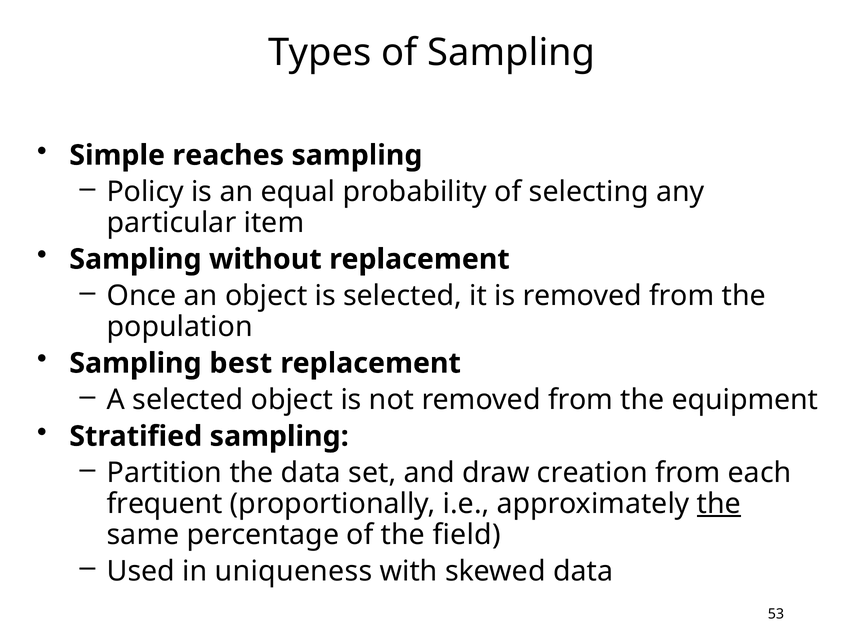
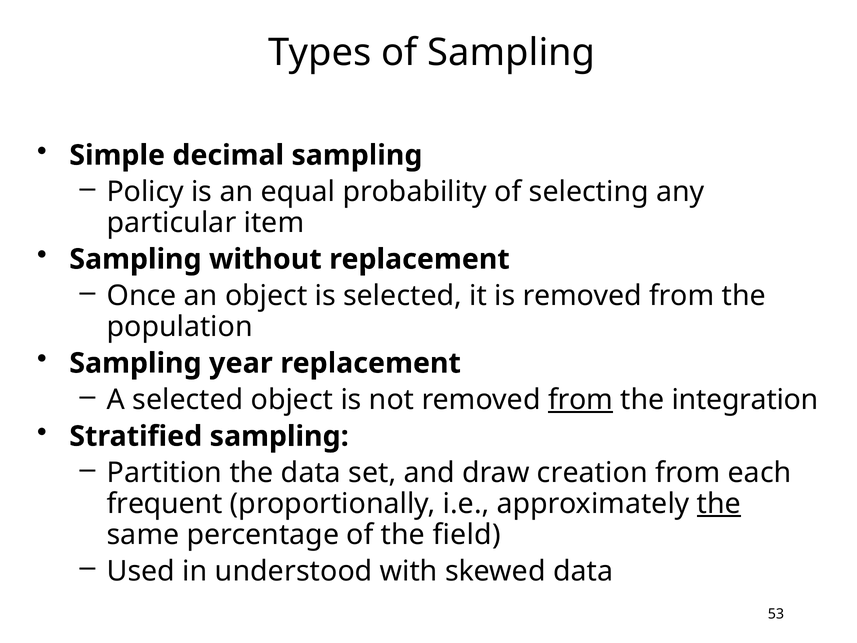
reaches: reaches -> decimal
best: best -> year
from at (581, 400) underline: none -> present
equipment: equipment -> integration
uniqueness: uniqueness -> understood
